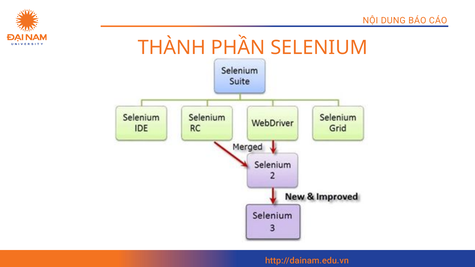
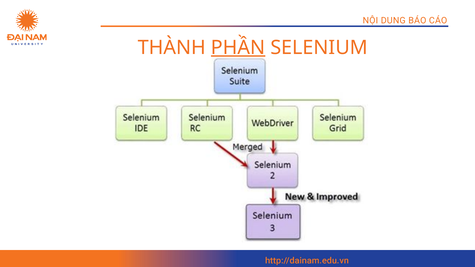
PHẦN underline: none -> present
